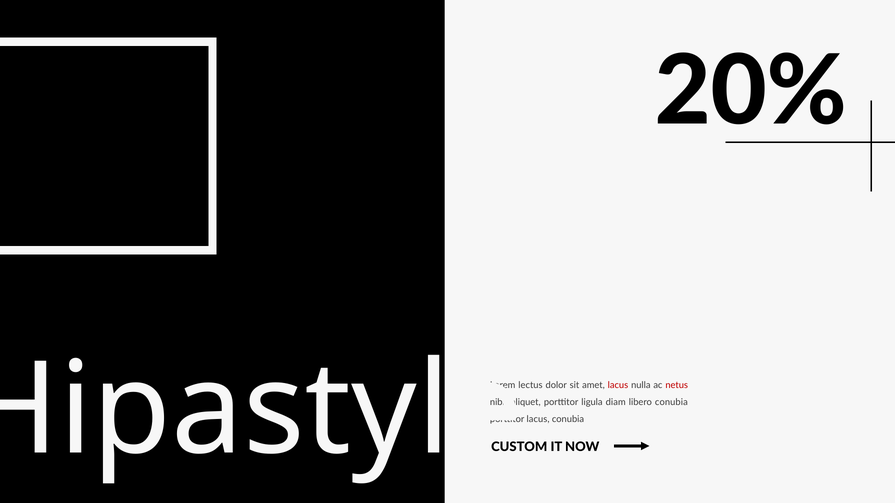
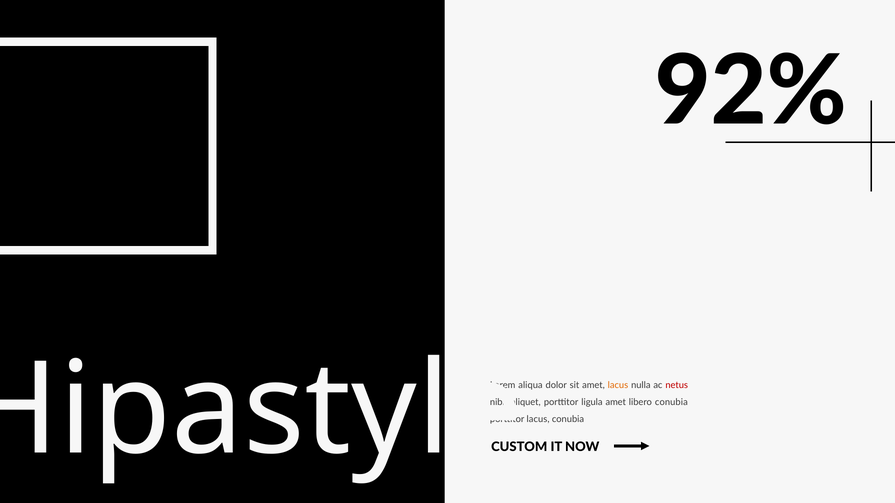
20%: 20% -> 92%
lectus: lectus -> aliqua
lacus at (618, 386) colour: red -> orange
ligula diam: diam -> amet
